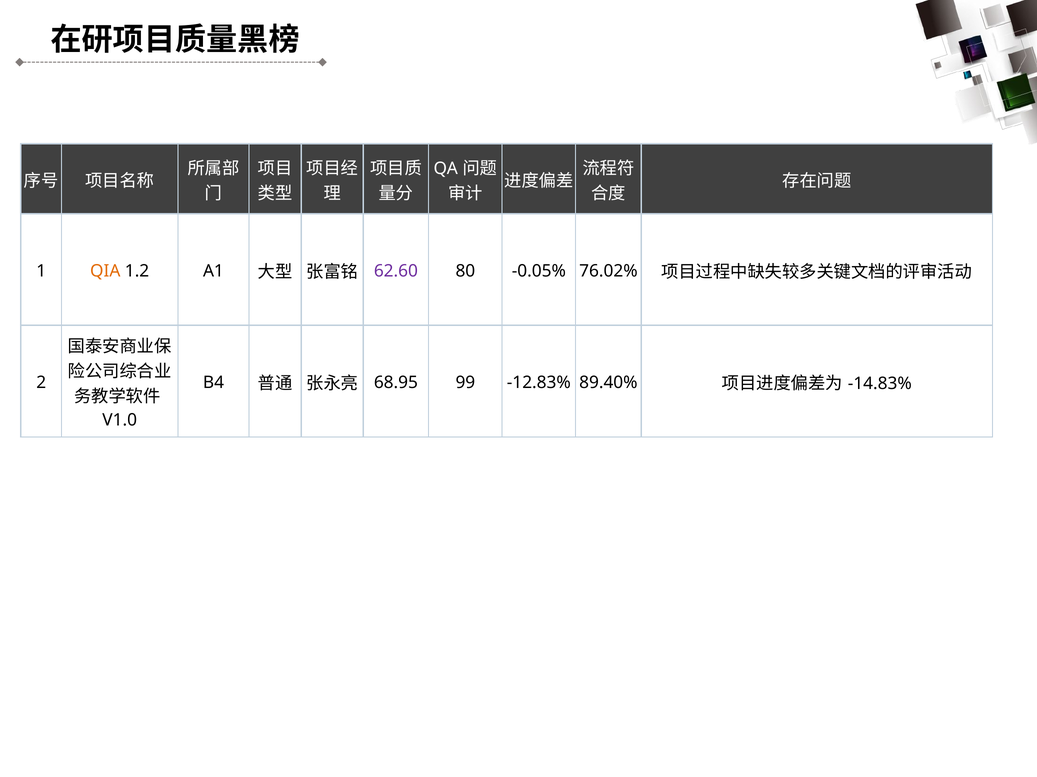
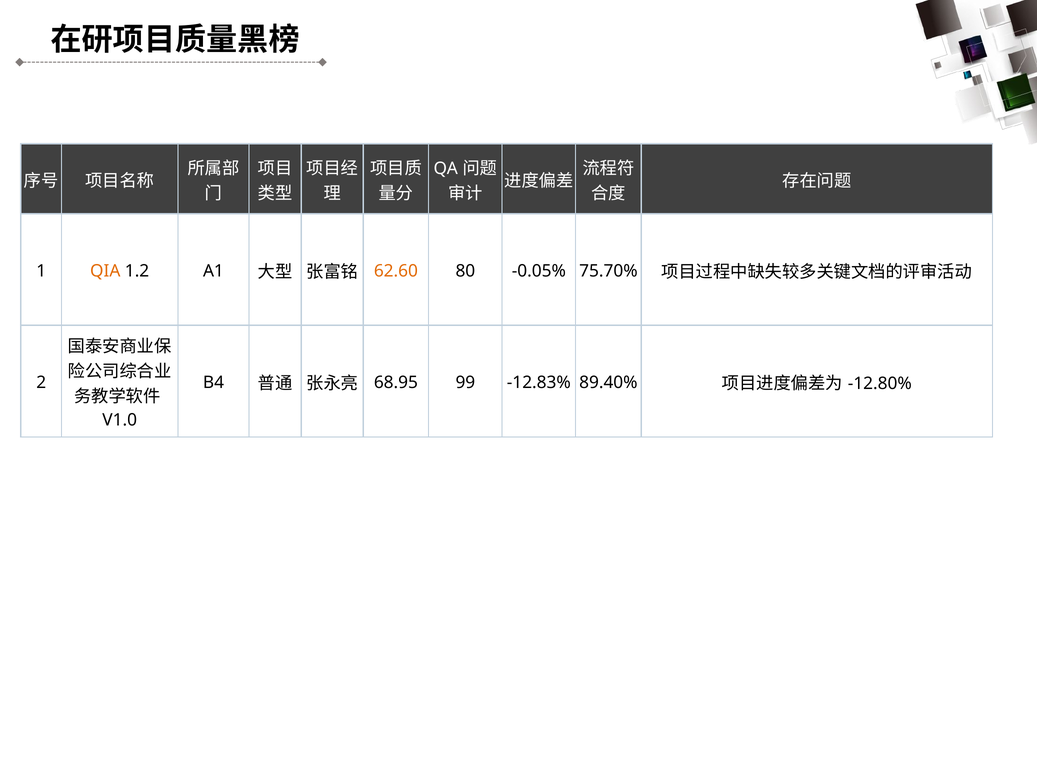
62.60 colour: purple -> orange
76.02%: 76.02% -> 75.70%
-14.83%: -14.83% -> -12.80%
